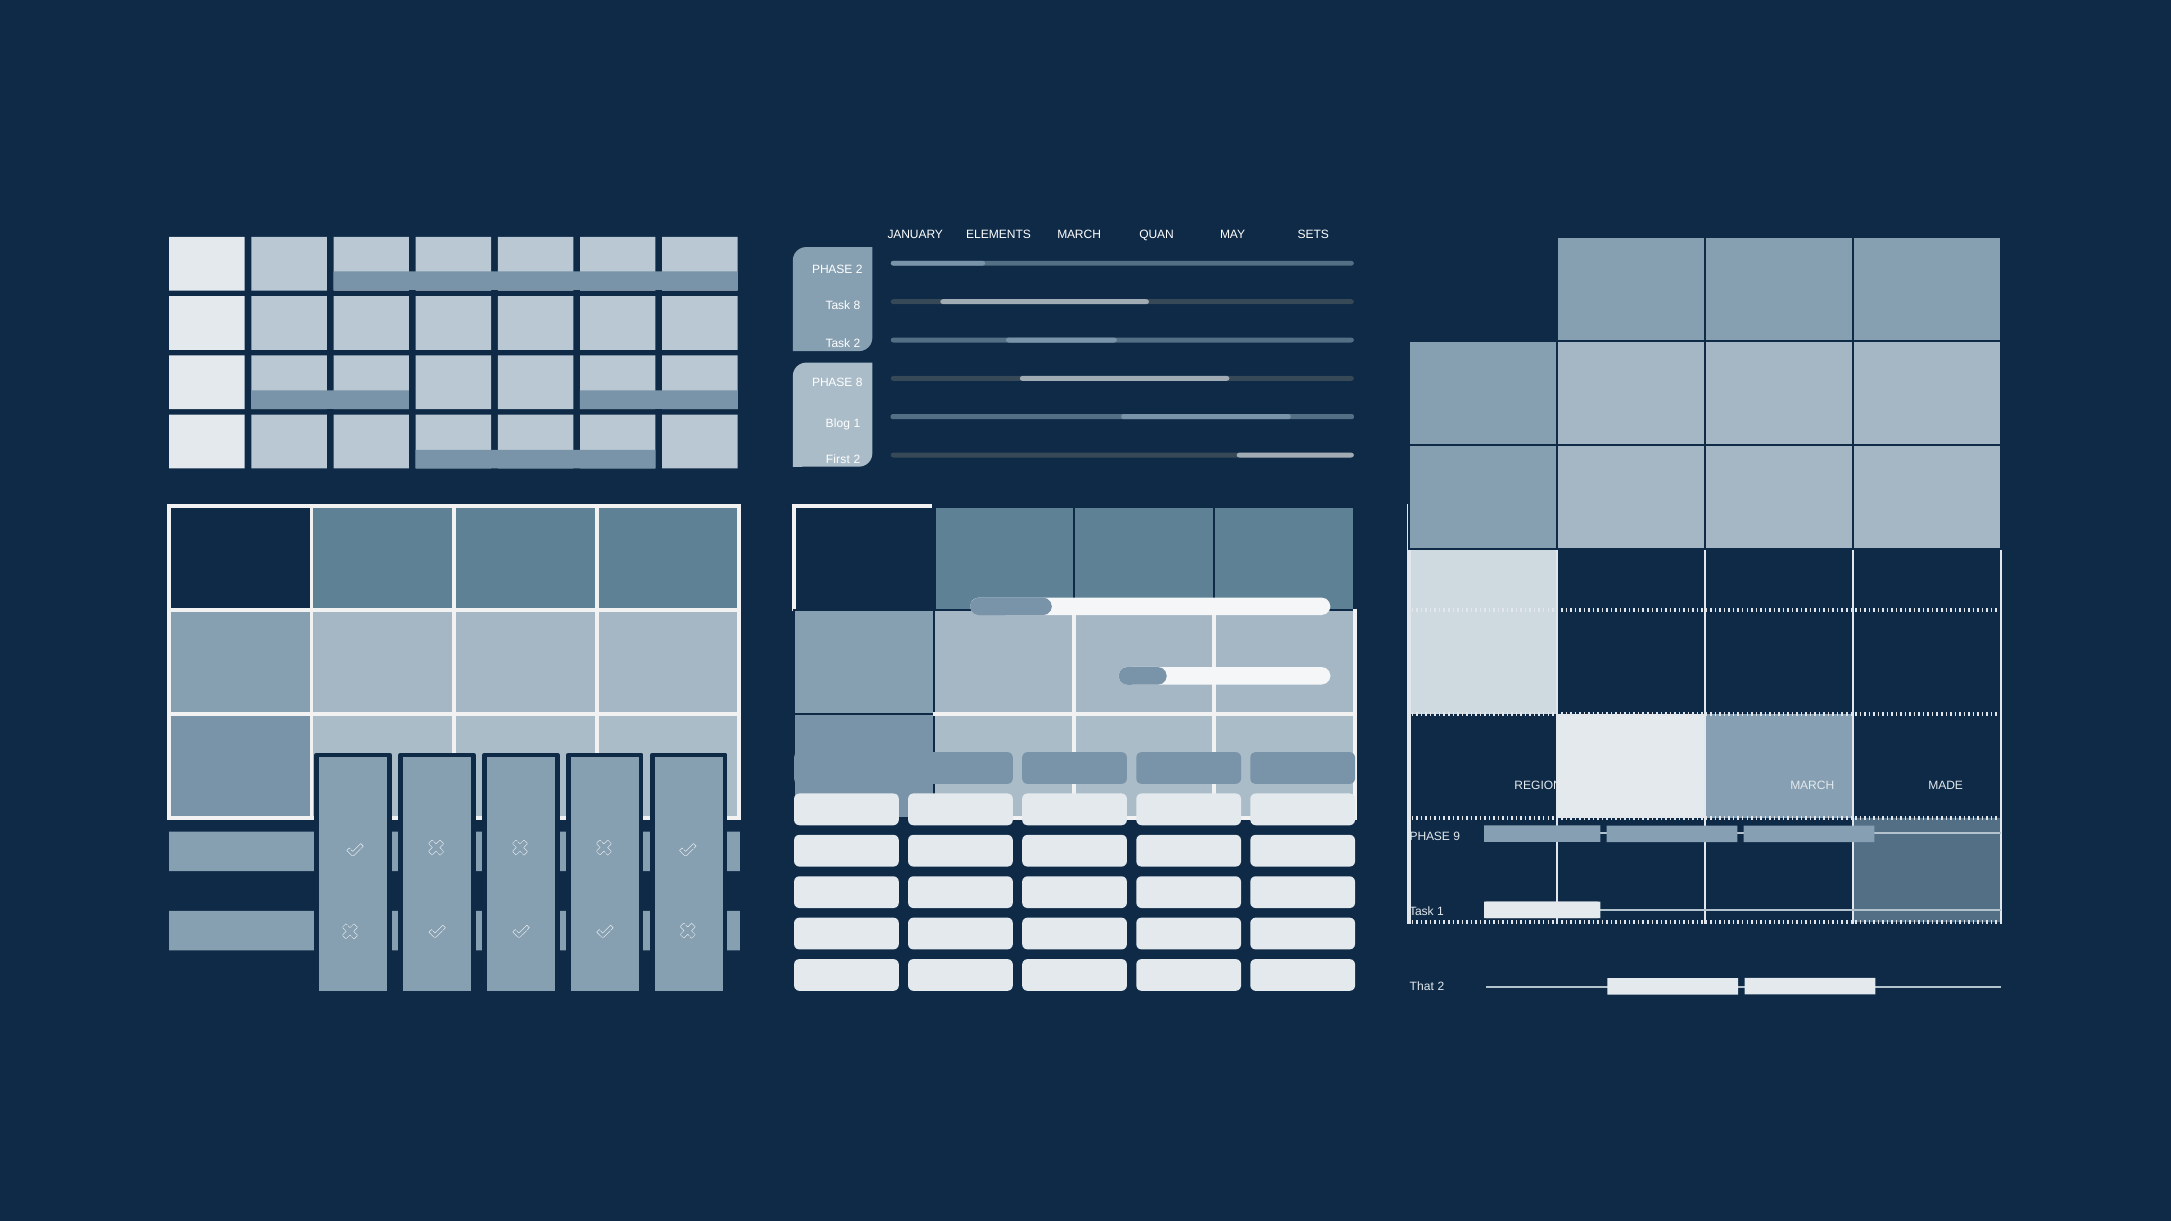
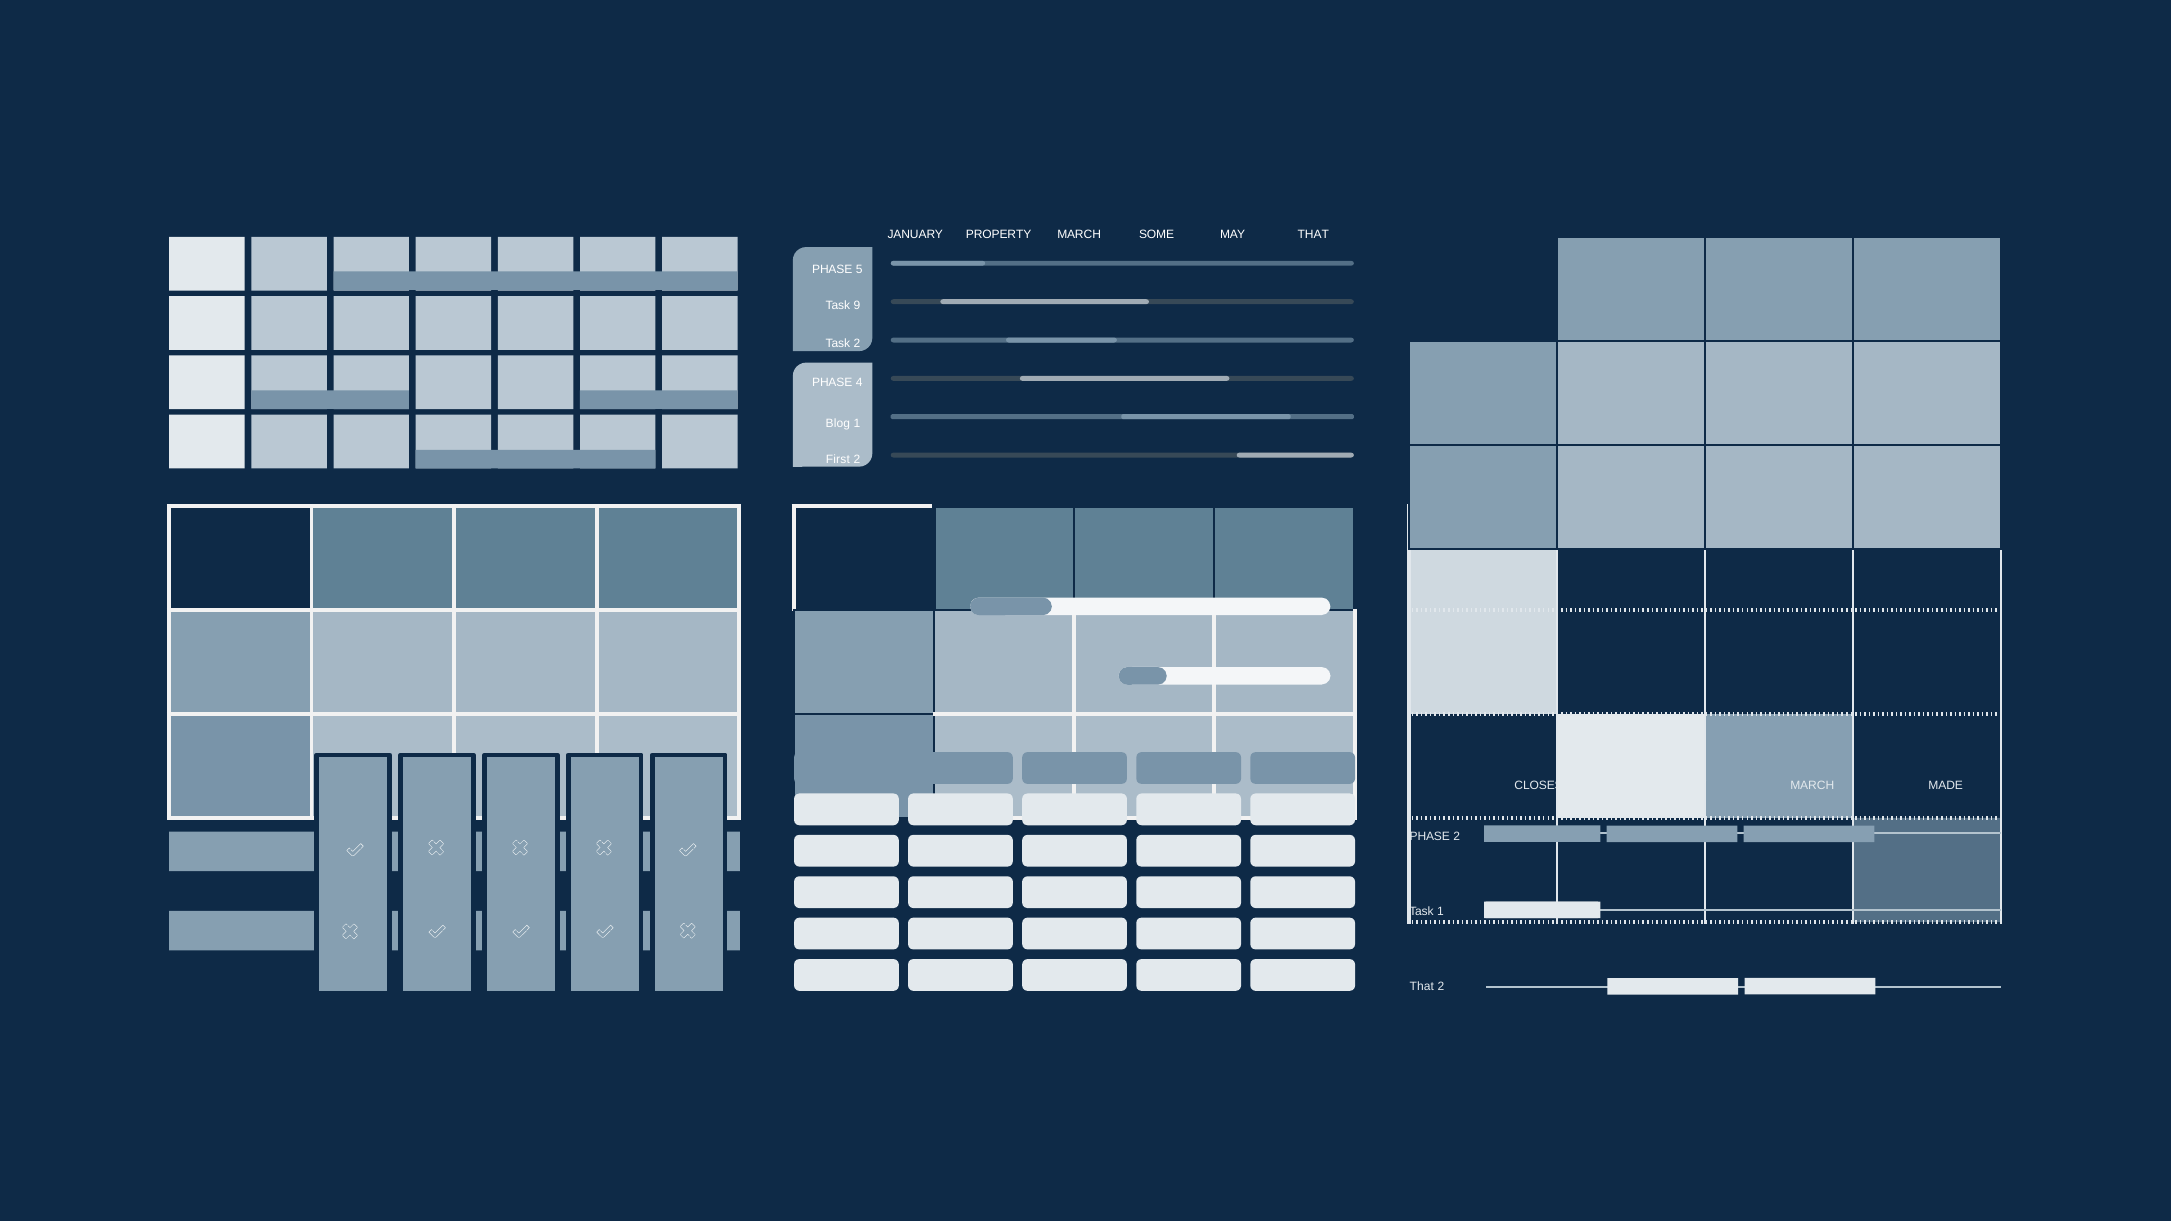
ELEMENTS: ELEMENTS -> PROPERTY
QUAN: QUAN -> SOME
MAY SETS: SETS -> THAT
PHASE 2: 2 -> 5
Task 8: 8 -> 9
PHASE 8: 8 -> 4
REGIONS: REGIONS -> CLOSEST
PHASE 9: 9 -> 2
